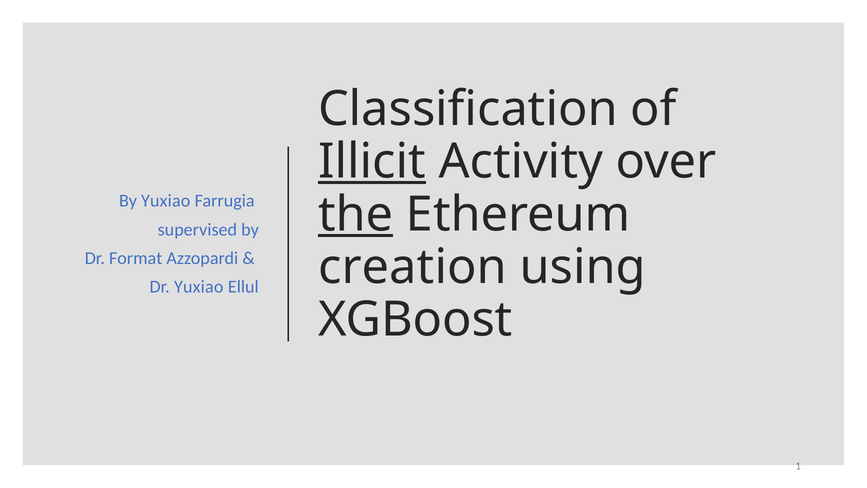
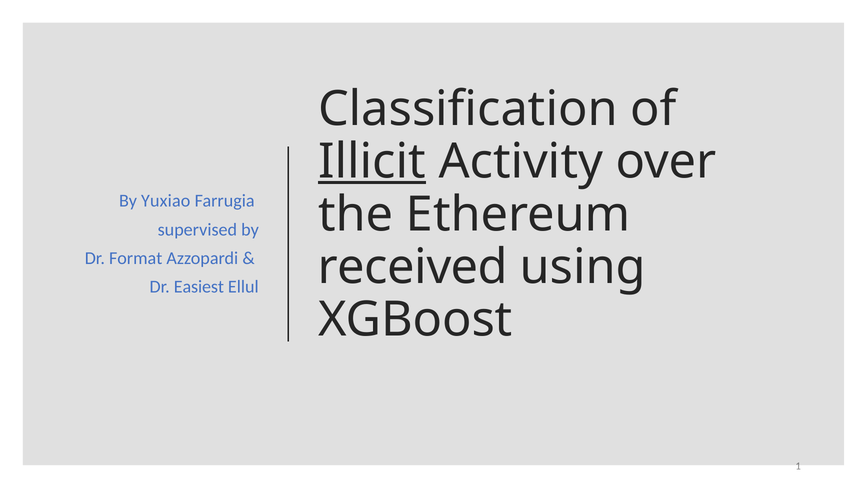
the underline: present -> none
creation: creation -> received
Dr Yuxiao: Yuxiao -> Easiest
